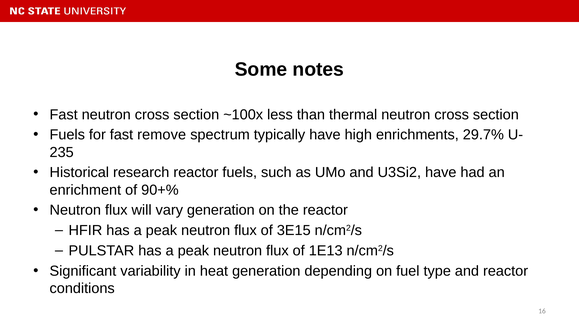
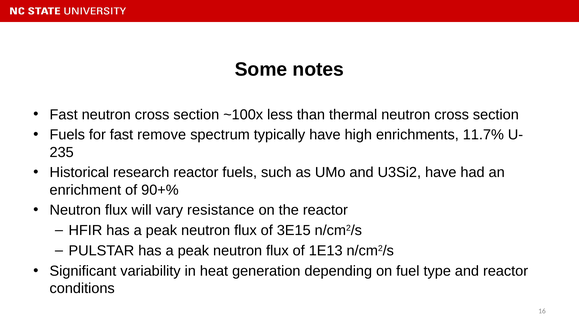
29.7%: 29.7% -> 11.7%
vary generation: generation -> resistance
